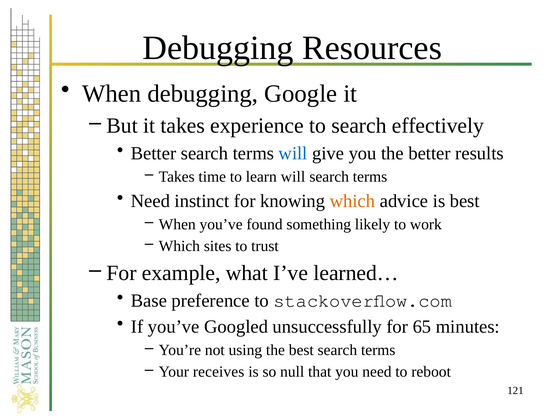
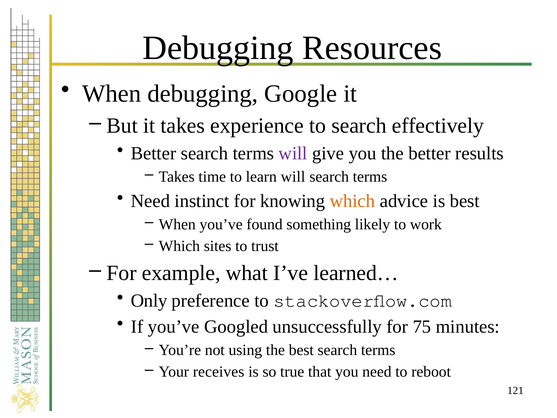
will at (293, 153) colour: blue -> purple
Base: Base -> Only
65: 65 -> 75
null: null -> true
